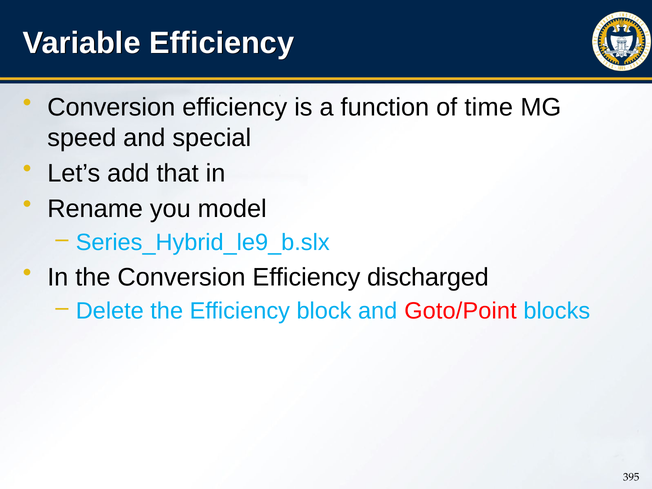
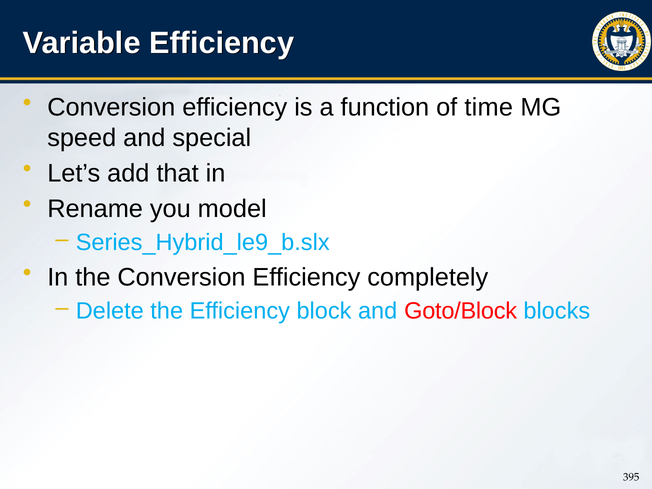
discharged: discharged -> completely
Goto/Point: Goto/Point -> Goto/Block
